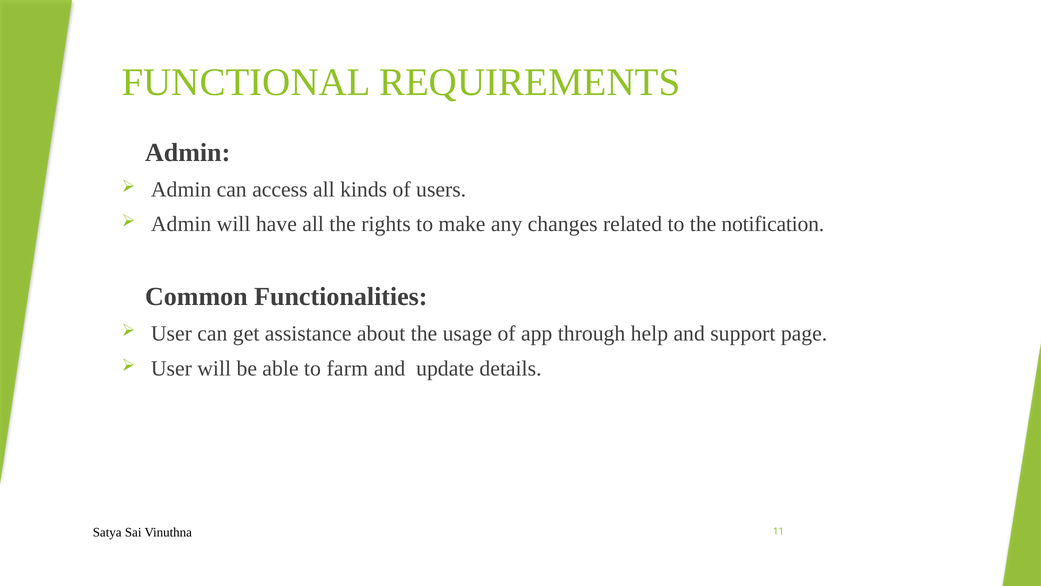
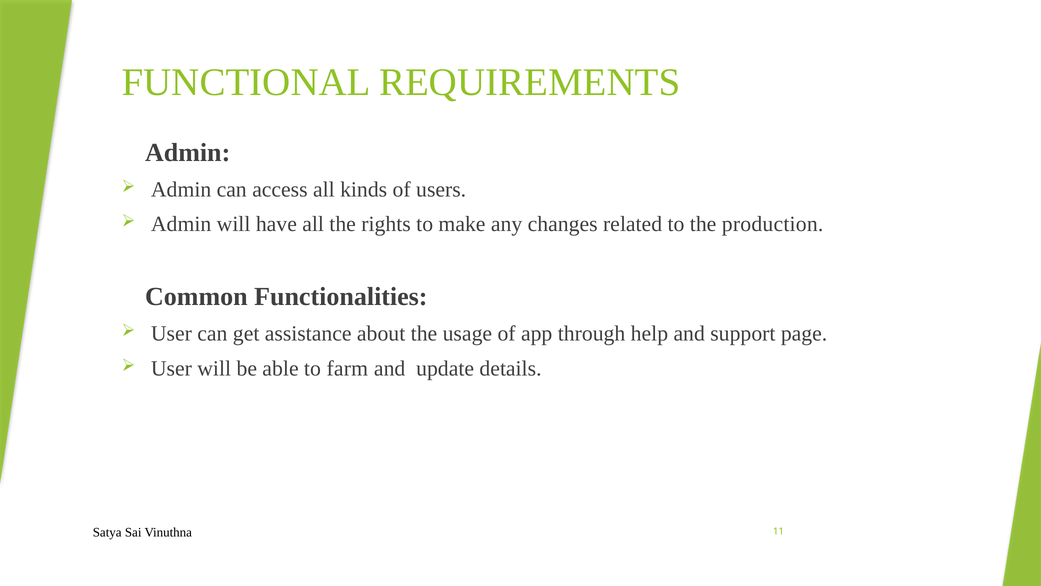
notification: notification -> production
